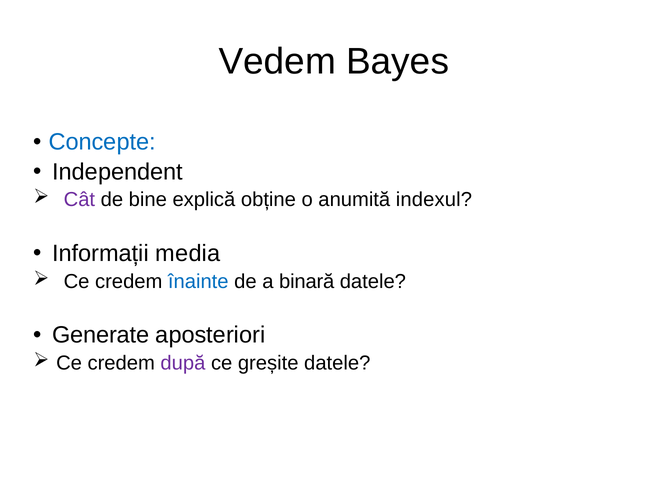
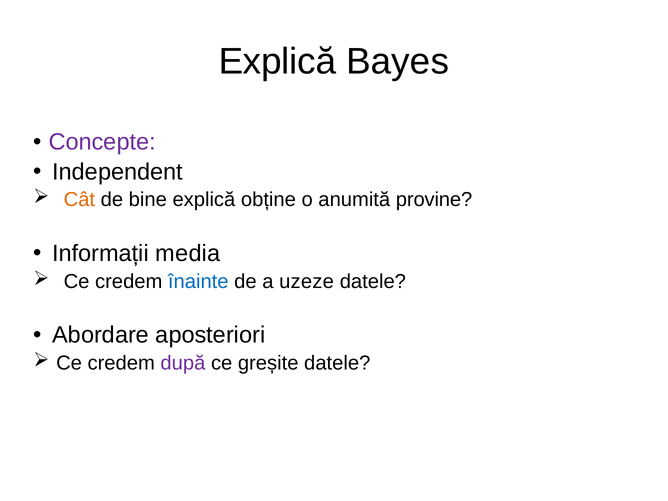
Vedem at (277, 62): Vedem -> Explică
Concepte colour: blue -> purple
Cât colour: purple -> orange
indexul: indexul -> provine
binară: binară -> uzeze
Generate: Generate -> Abordare
